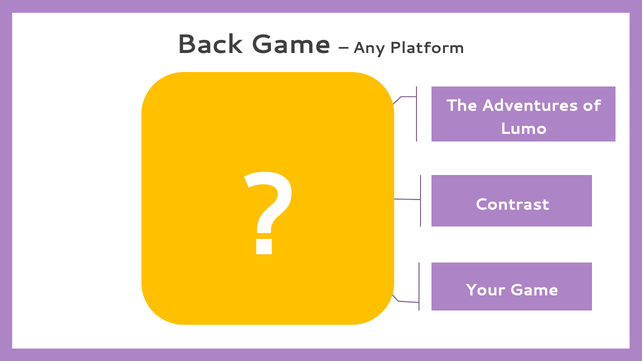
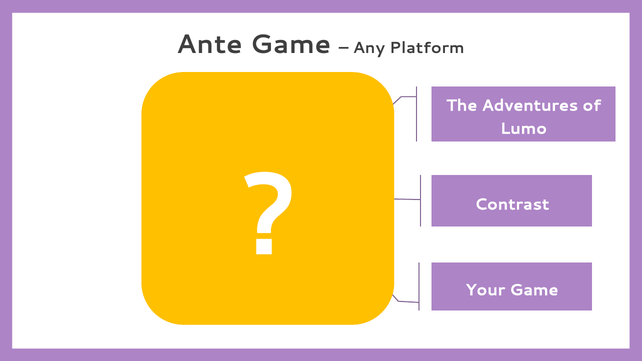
Back: Back -> Ante
